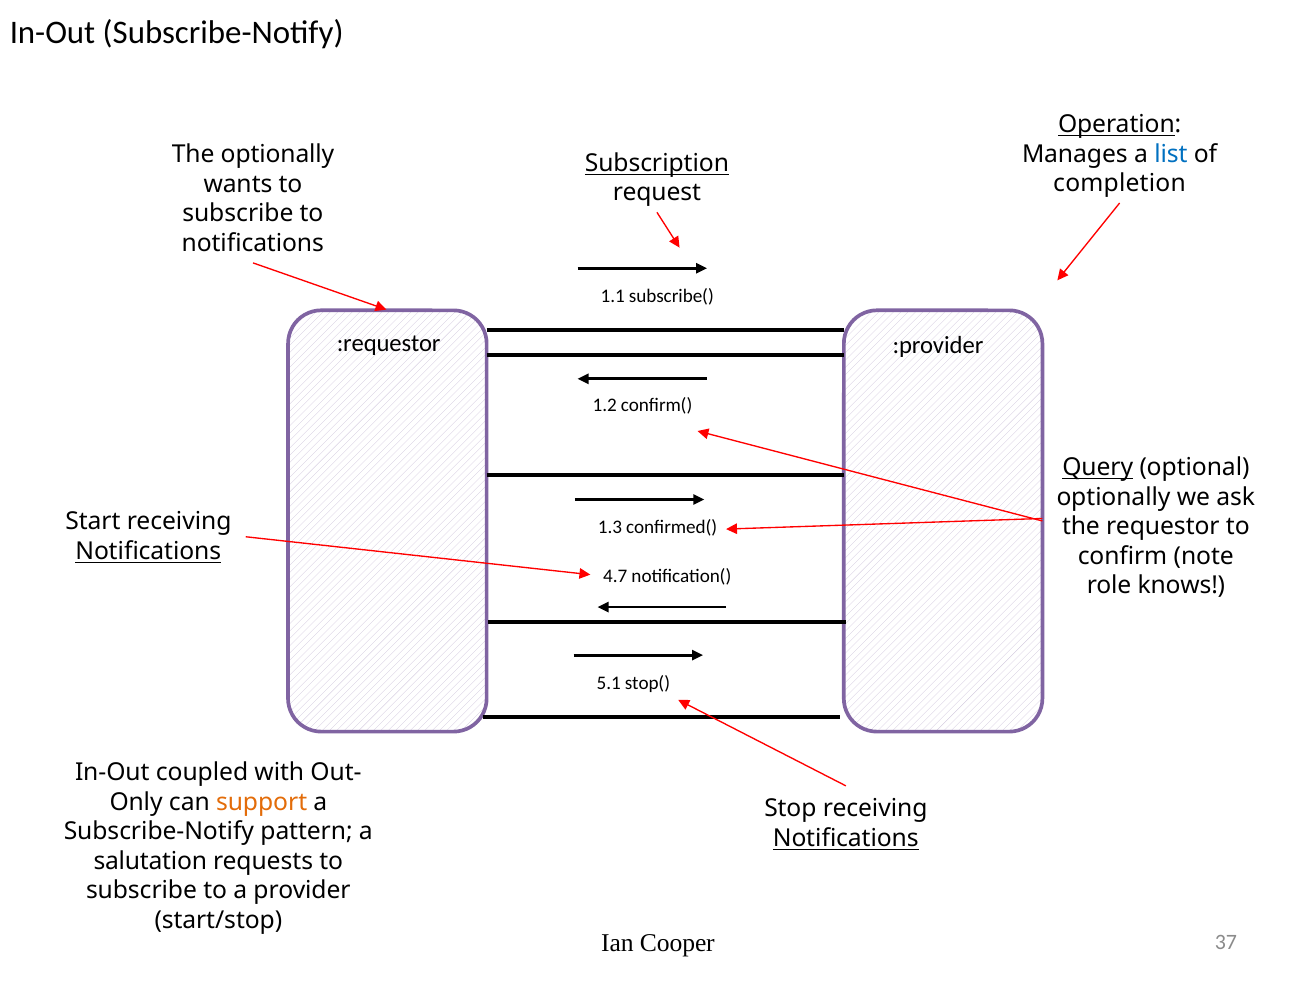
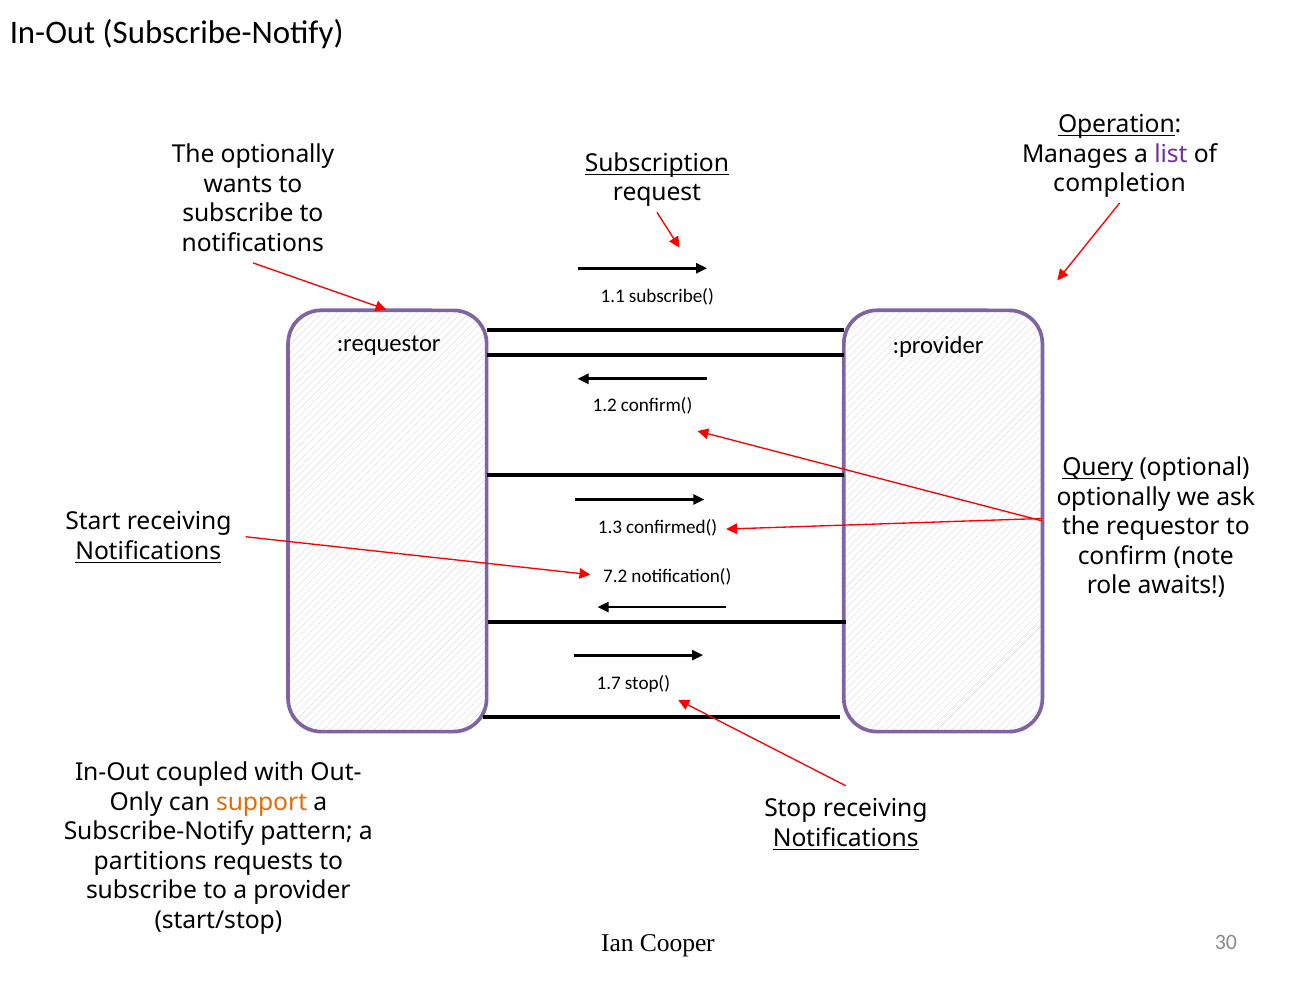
list colour: blue -> purple
4.7: 4.7 -> 7.2
knows: knows -> awaits
5.1: 5.1 -> 1.7
salutation: salutation -> partitions
37: 37 -> 30
